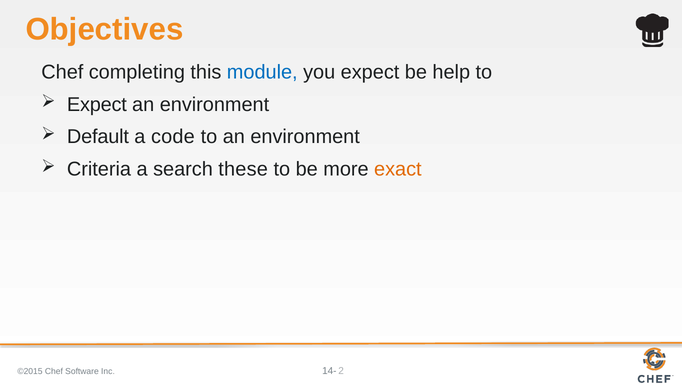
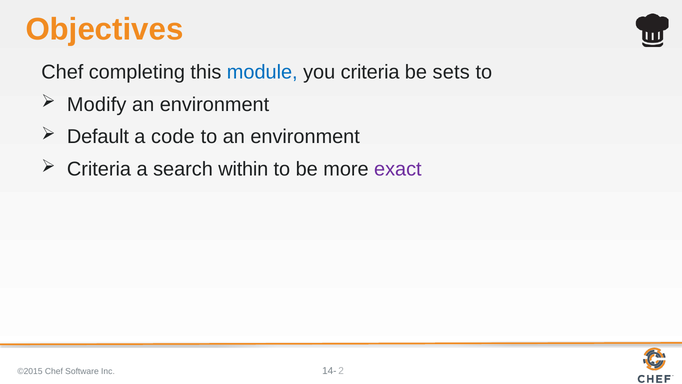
you expect: expect -> criteria
help: help -> sets
Expect at (97, 104): Expect -> Modify
these: these -> within
exact colour: orange -> purple
